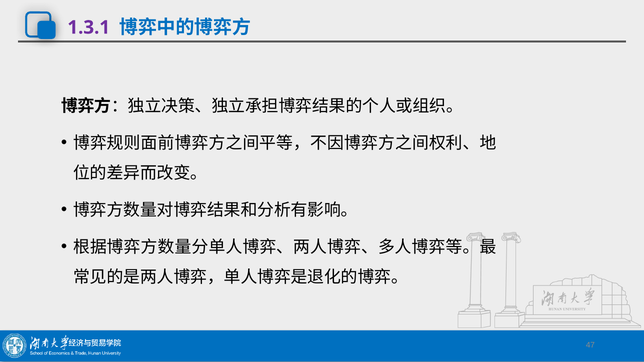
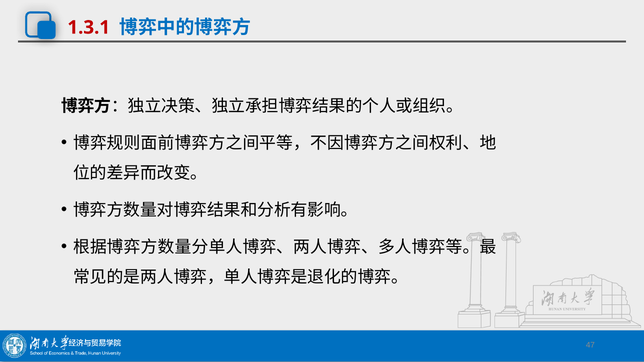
1.3.1 colour: purple -> red
